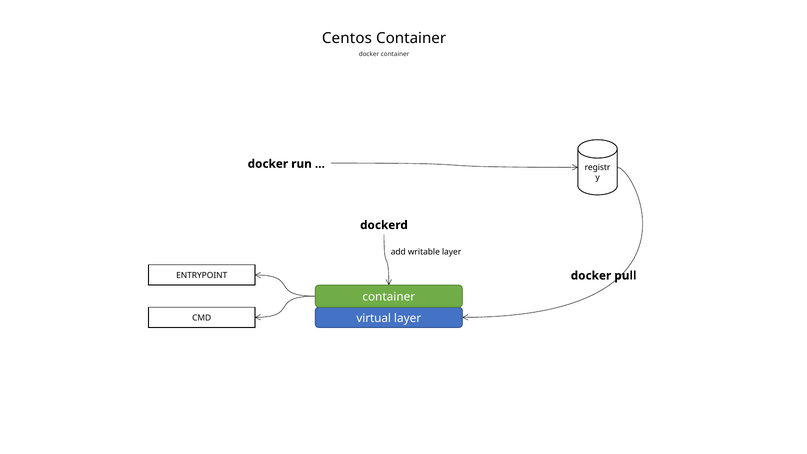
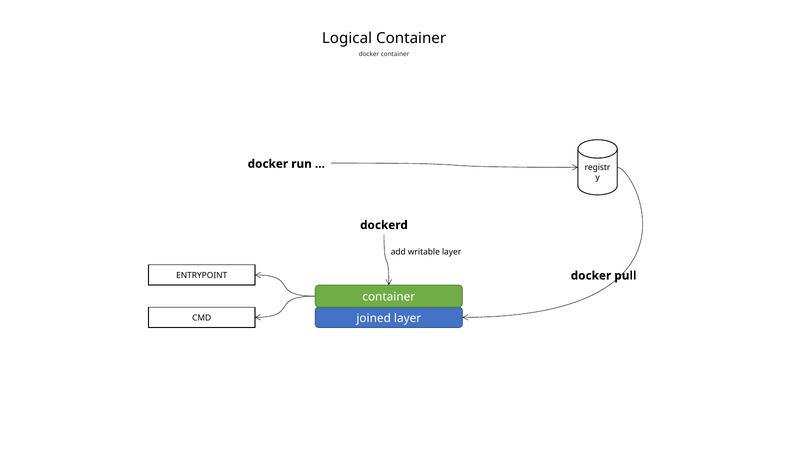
Centos: Centos -> Logical
virtual: virtual -> joined
